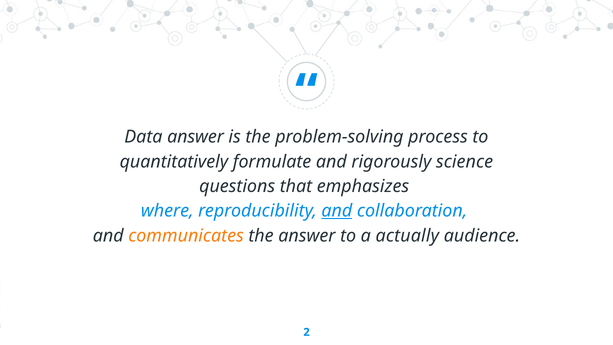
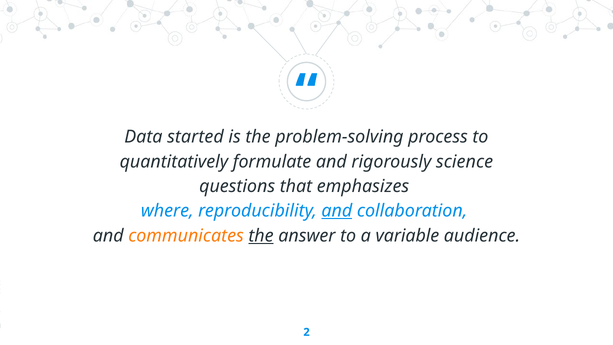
Data answer: answer -> started
the at (261, 236) underline: none -> present
actually: actually -> variable
